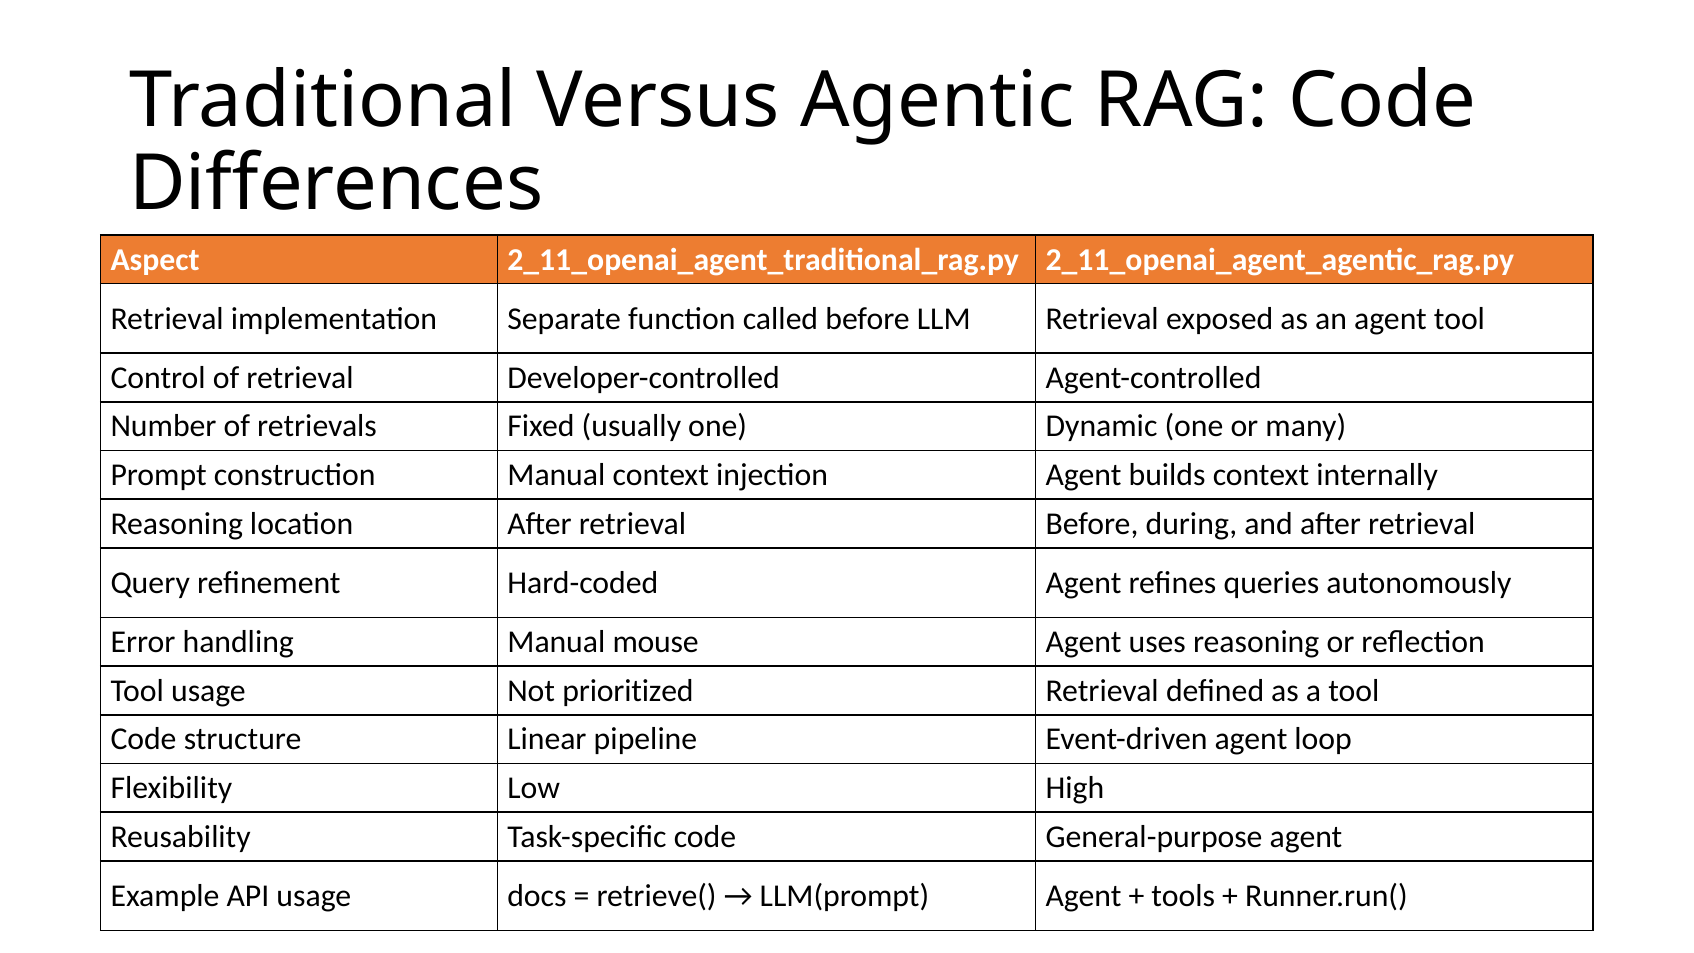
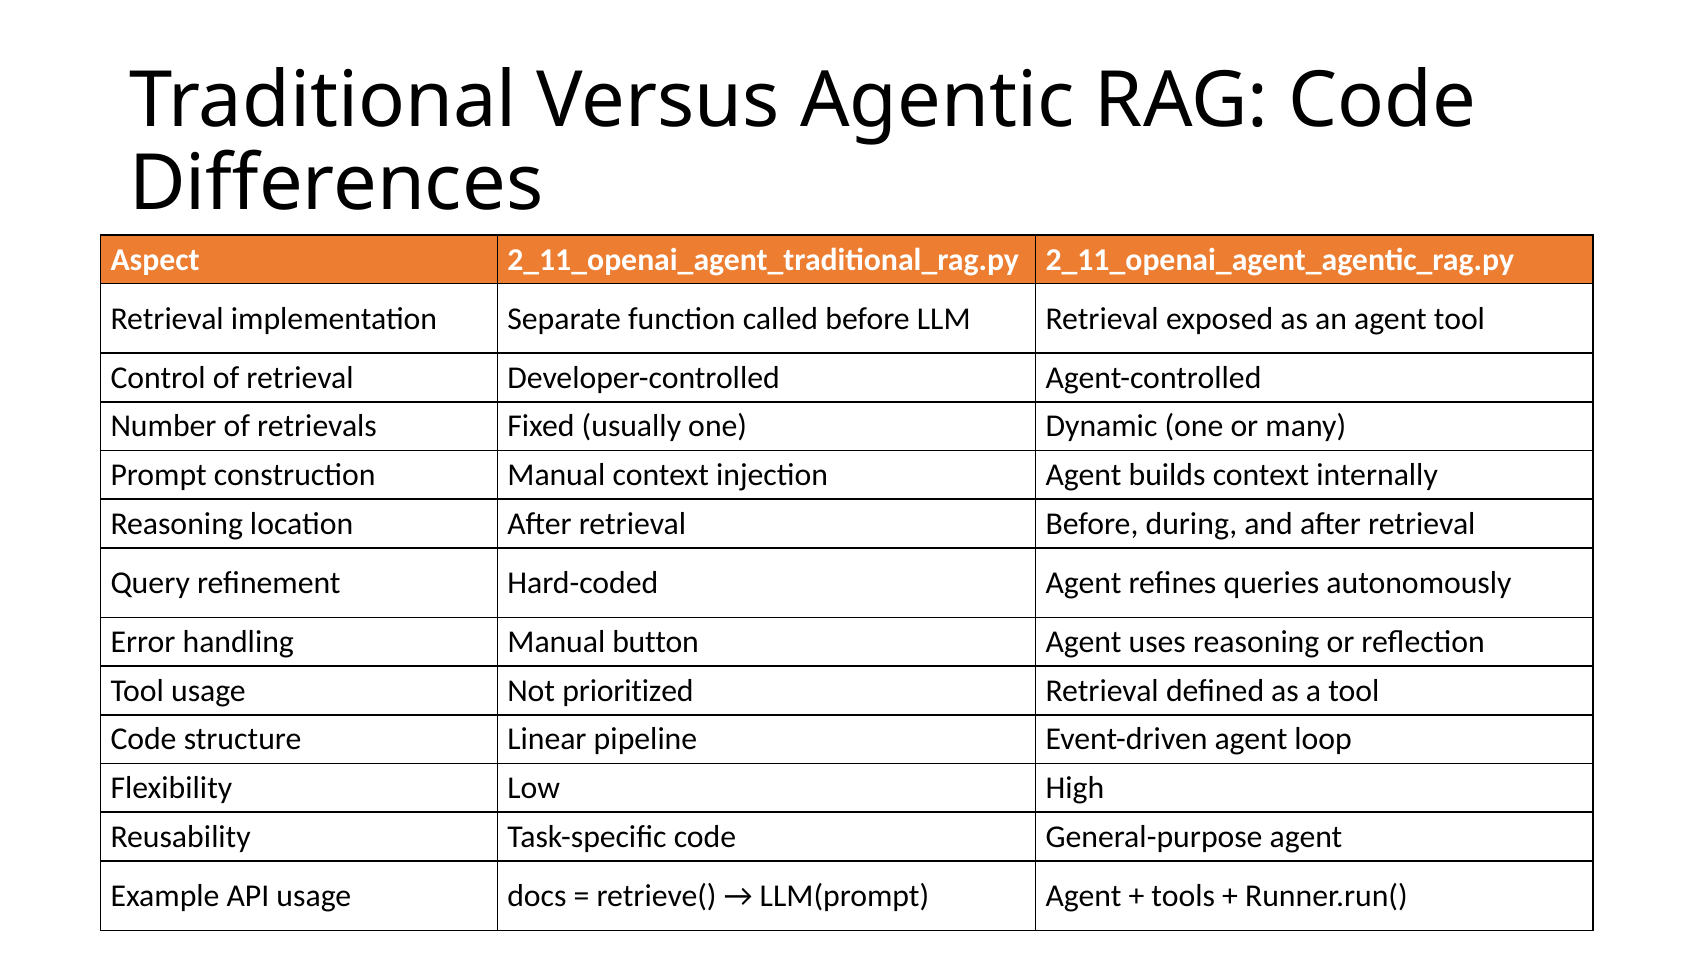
mouse: mouse -> button
